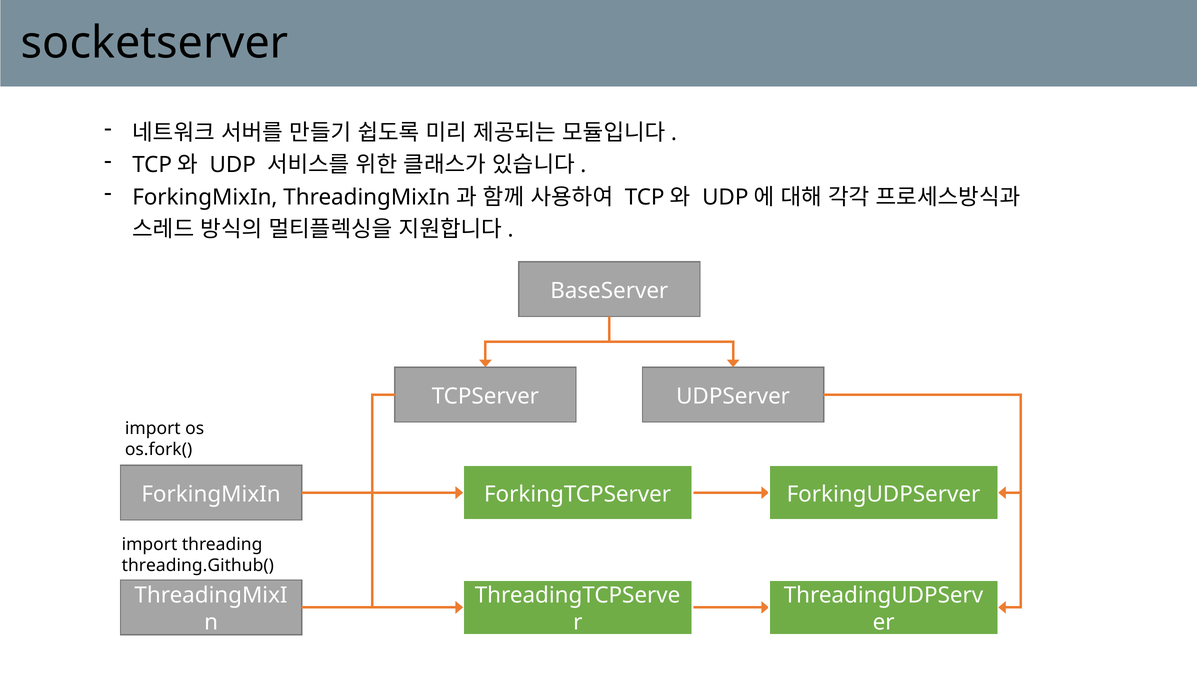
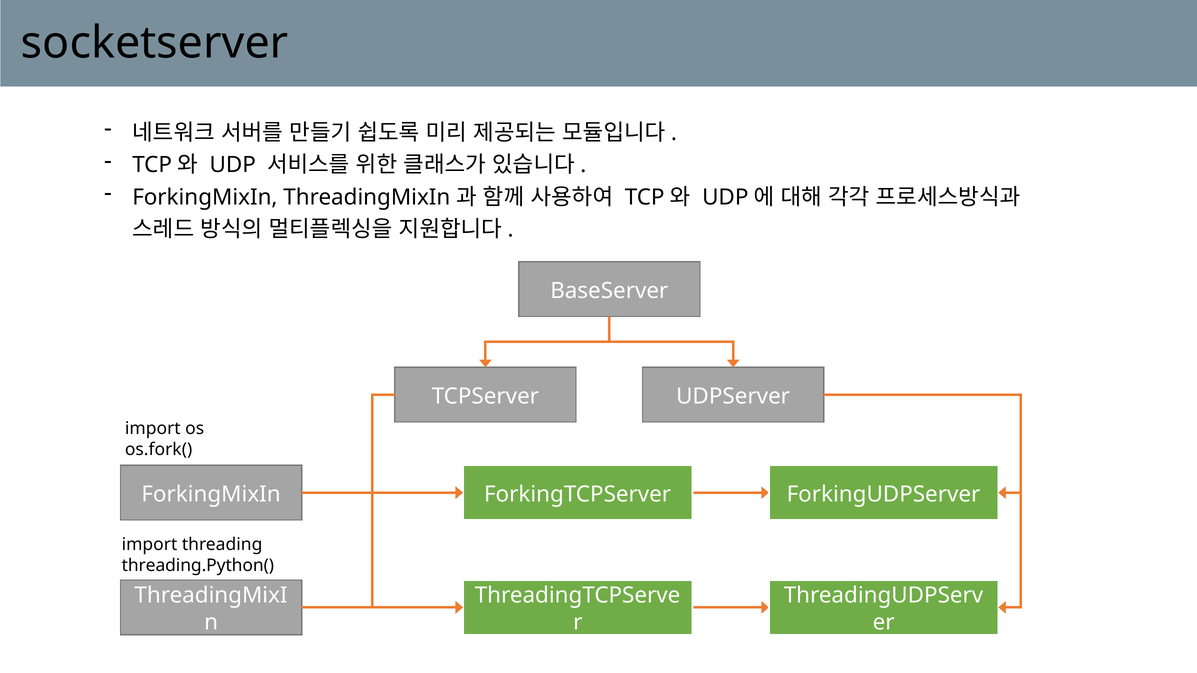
threading.Github(: threading.Github( -> threading.Python(
